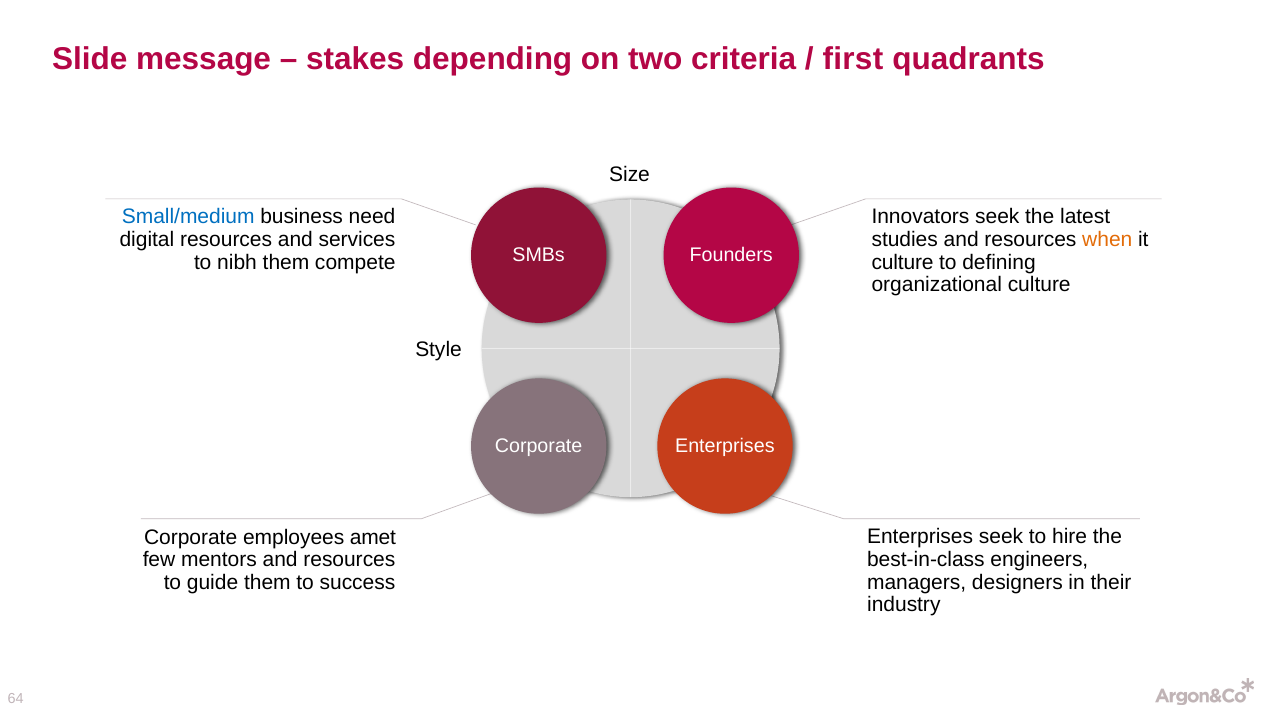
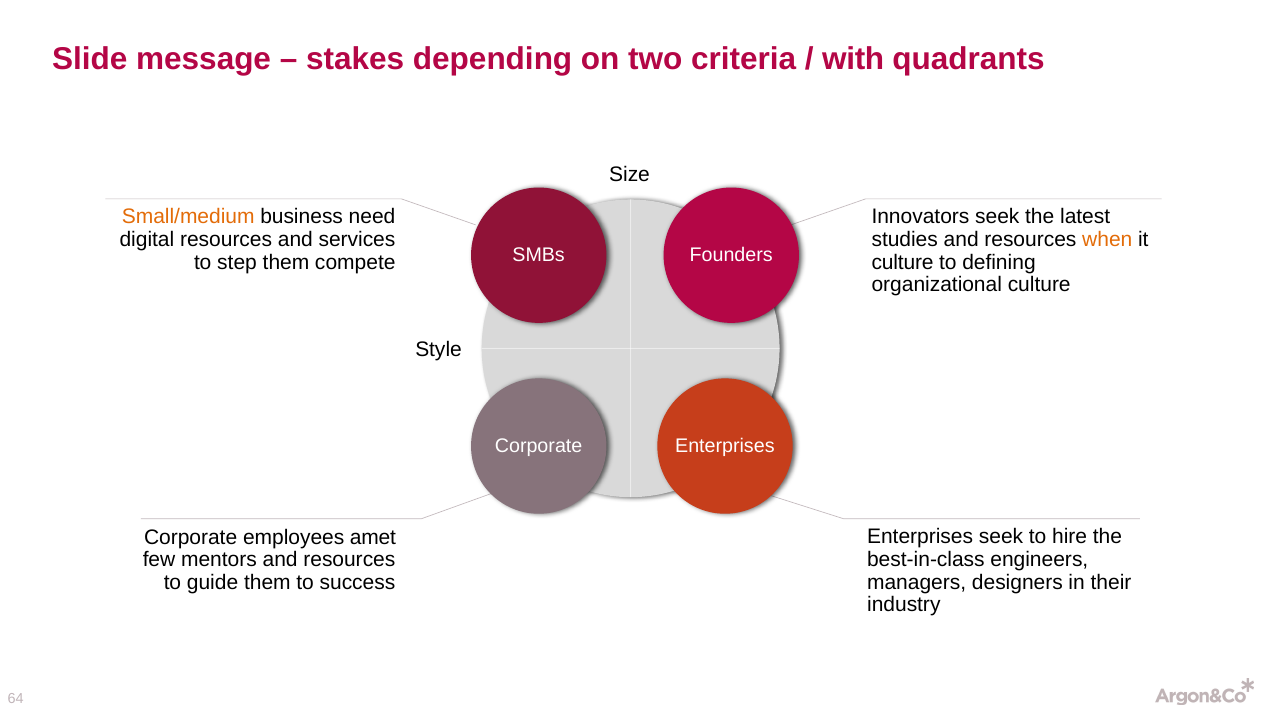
first: first -> with
Small/medium colour: blue -> orange
nibh: nibh -> step
